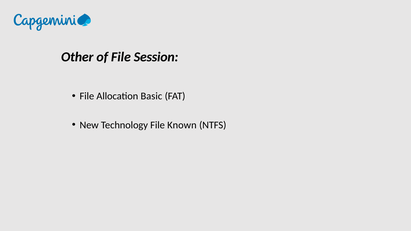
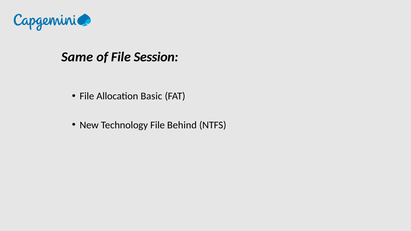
Other: Other -> Same
Known: Known -> Behind
